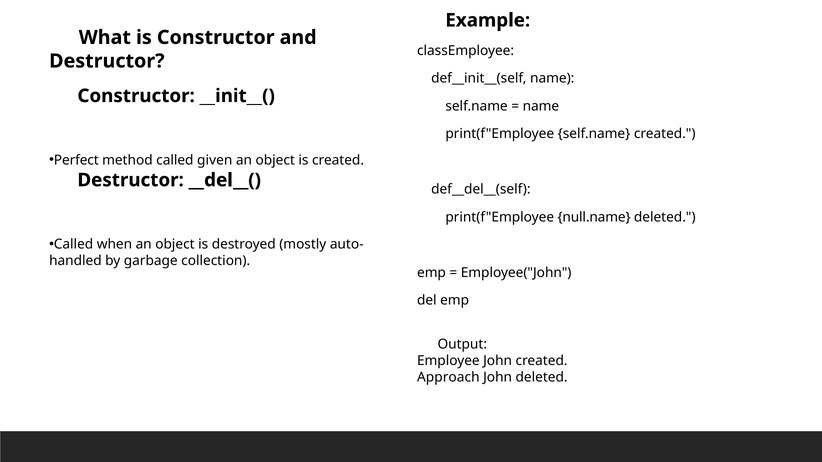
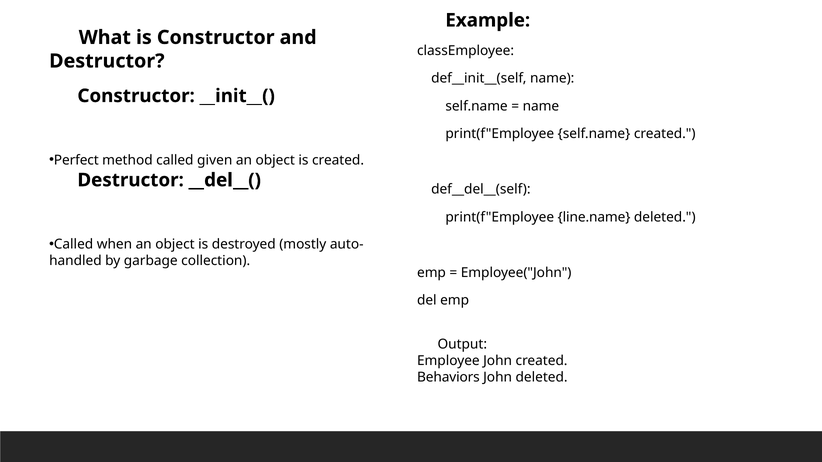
null.name: null.name -> line.name
Approach: Approach -> Behaviors
